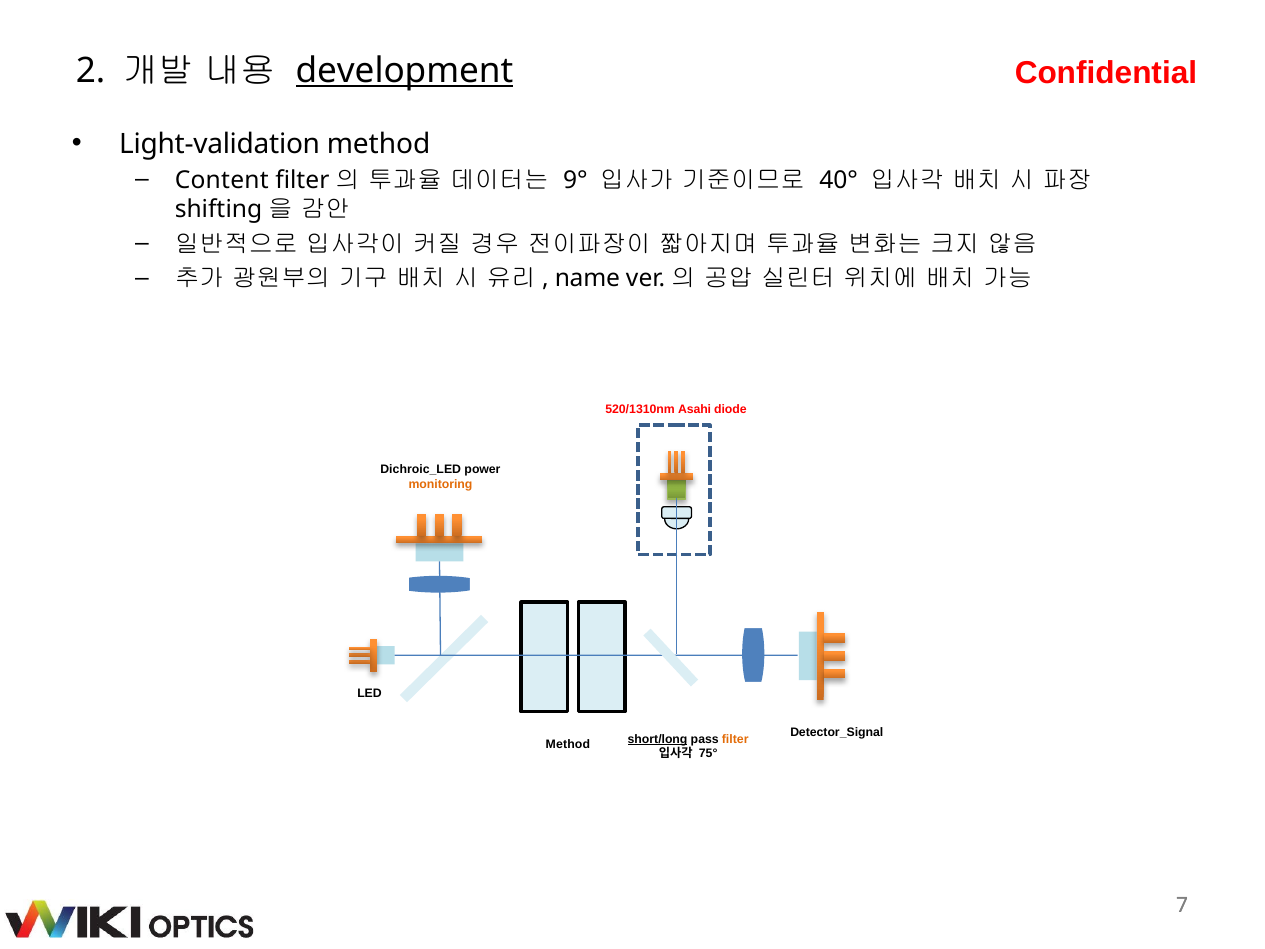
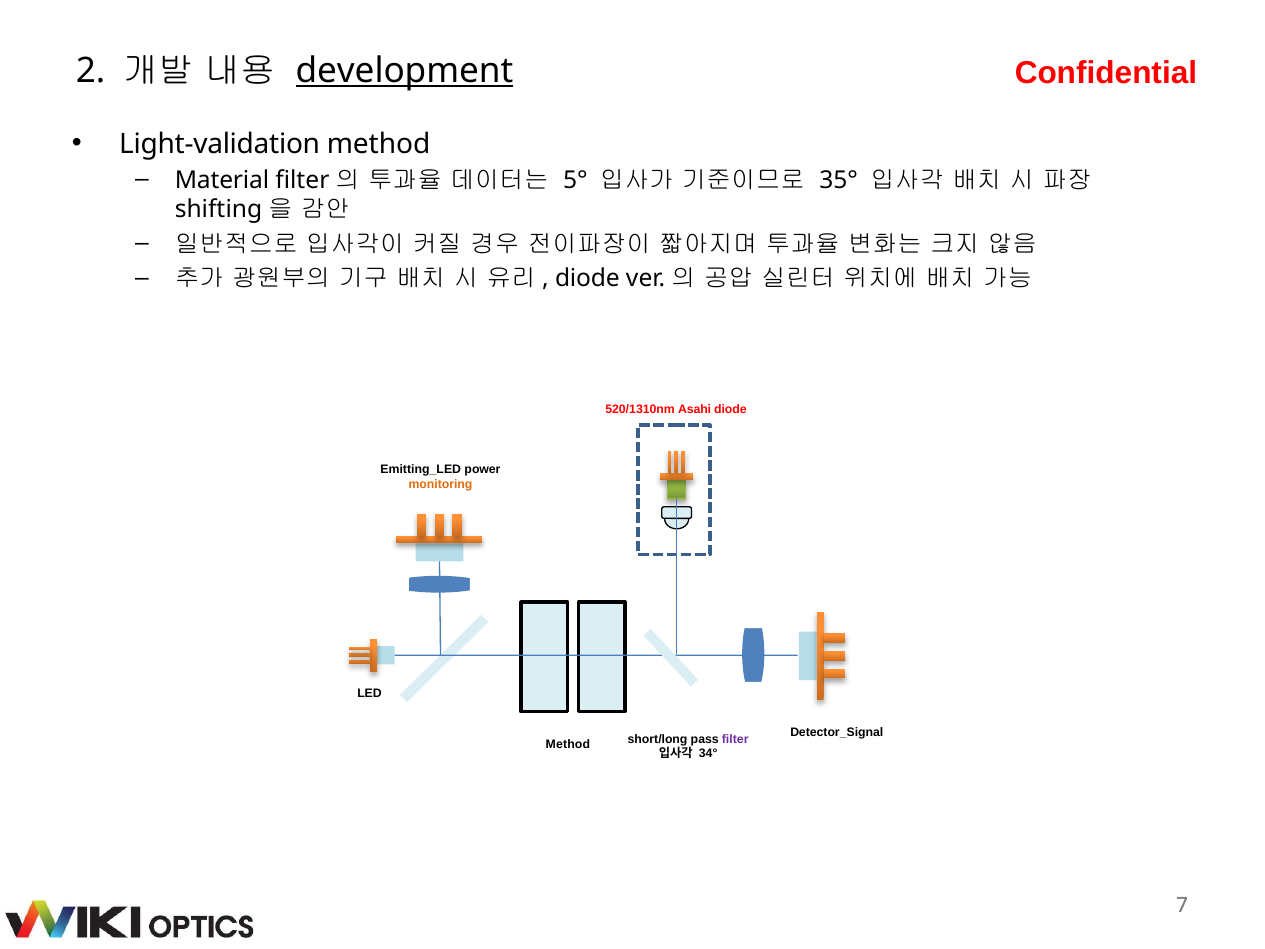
Content: Content -> Material
9°: 9° -> 5°
40°: 40° -> 35°
name at (587, 278): name -> diode
Dichroic_LED: Dichroic_LED -> Emitting_LED
short/long underline: present -> none
filter colour: orange -> purple
75°: 75° -> 34°
